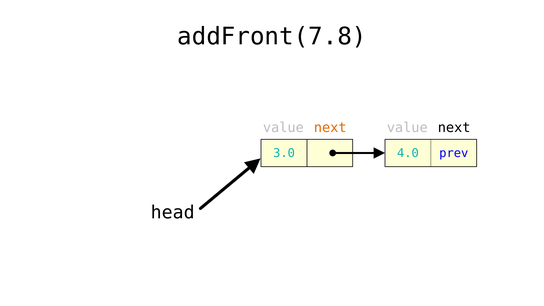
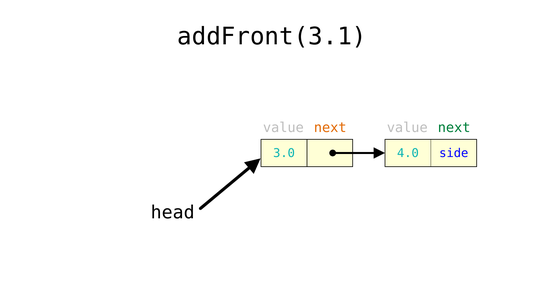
addFront(7.8: addFront(7.8 -> addFront(3.1
next at (454, 128) colour: black -> green
prev: prev -> side
